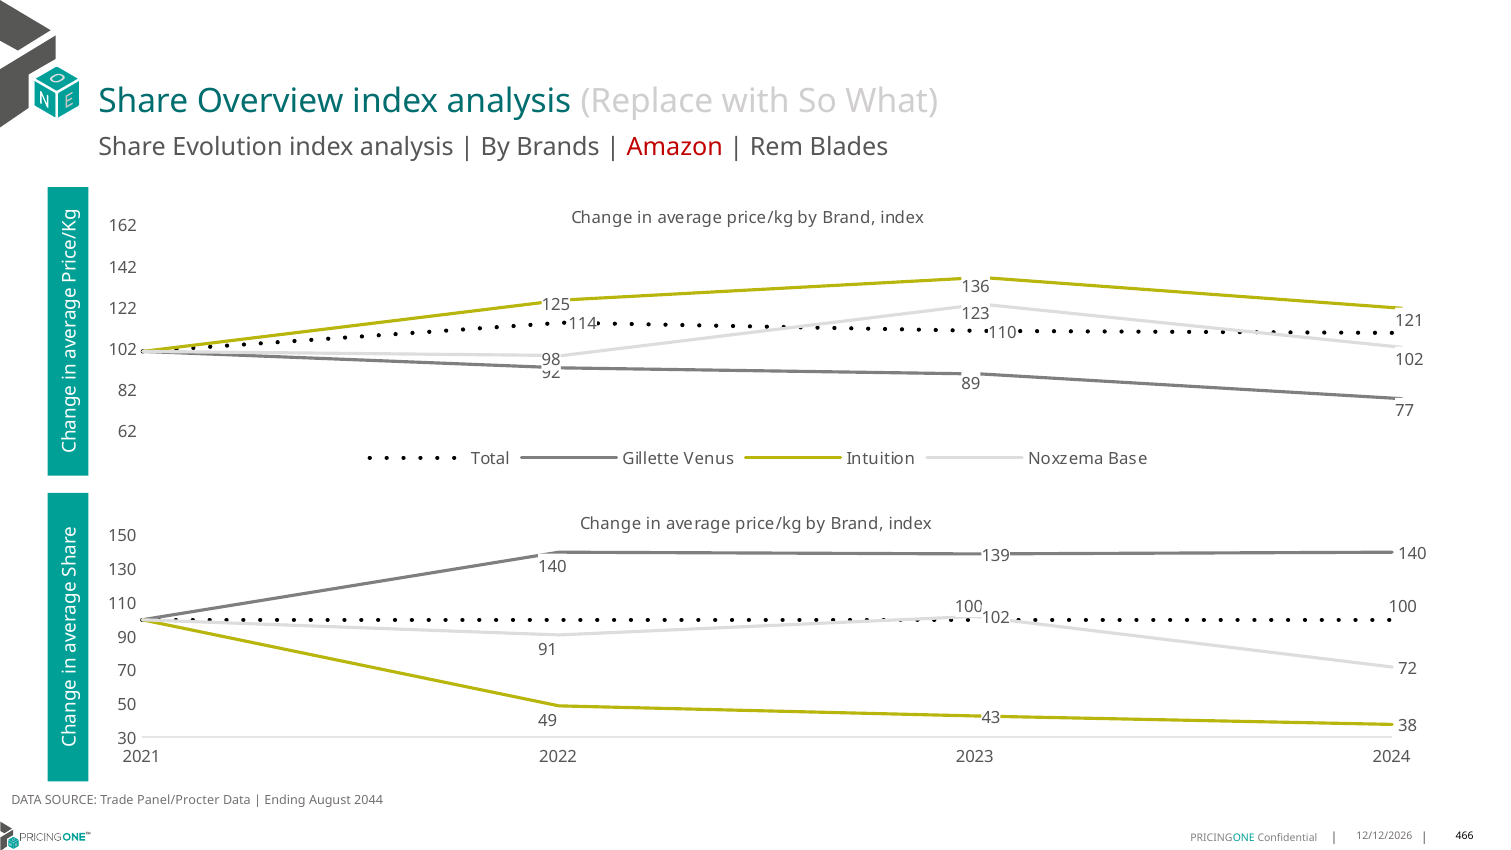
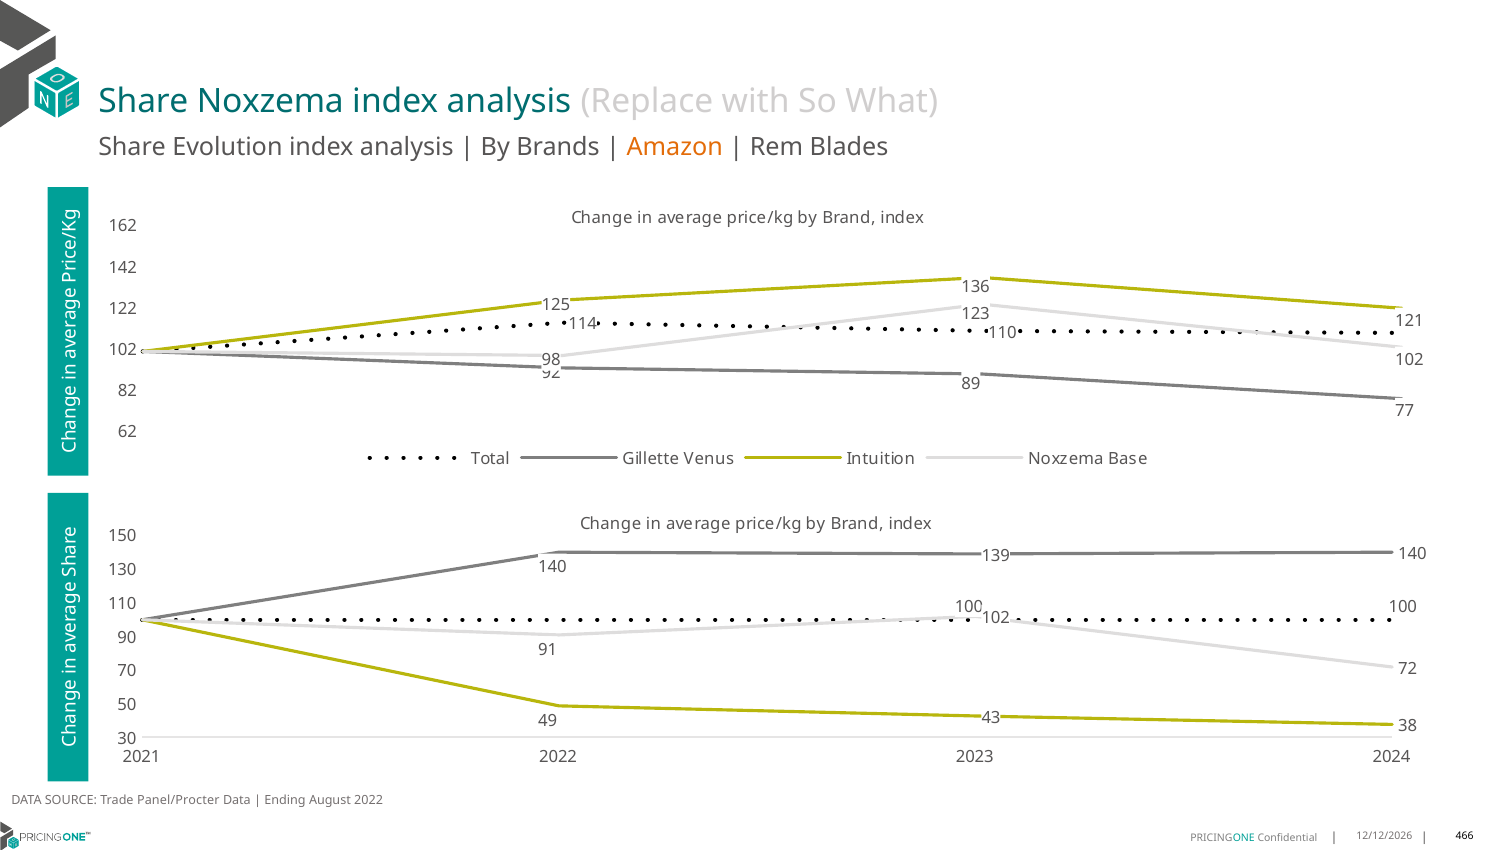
Share Overview: Overview -> Noxzema
Amazon colour: red -> orange
August 2044: 2044 -> 2022
